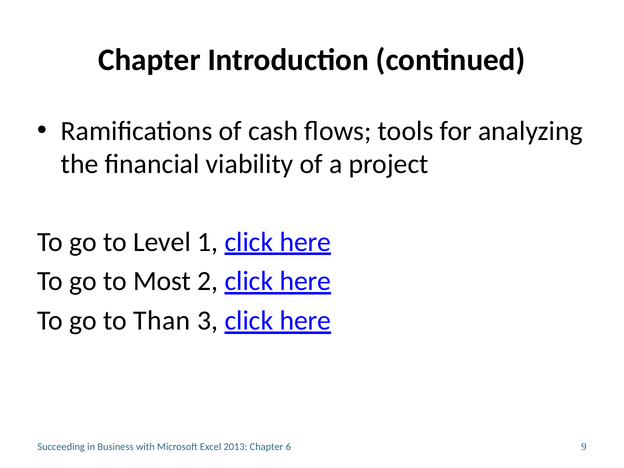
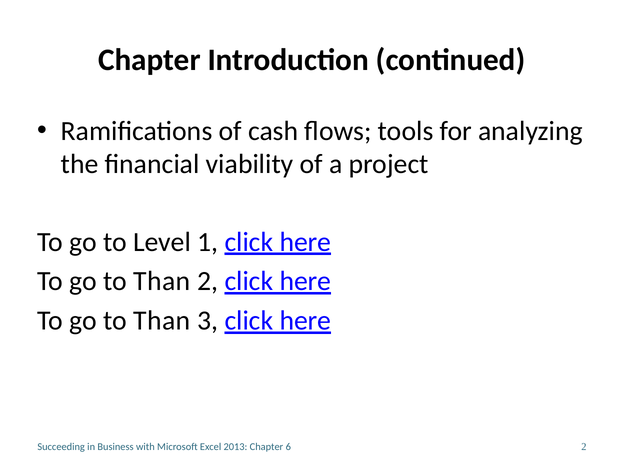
Most at (162, 281): Most -> Than
6 9: 9 -> 2
